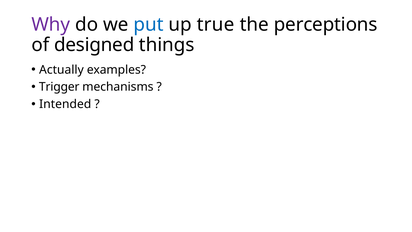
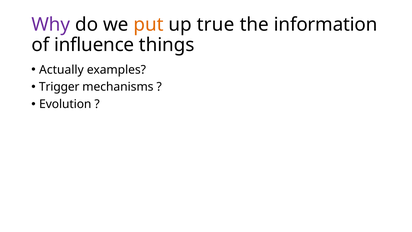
put colour: blue -> orange
perceptions: perceptions -> information
designed: designed -> influence
Intended: Intended -> Evolution
